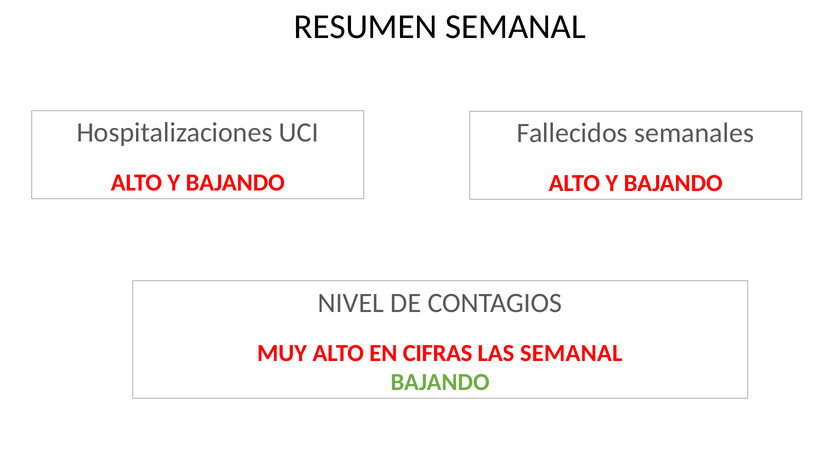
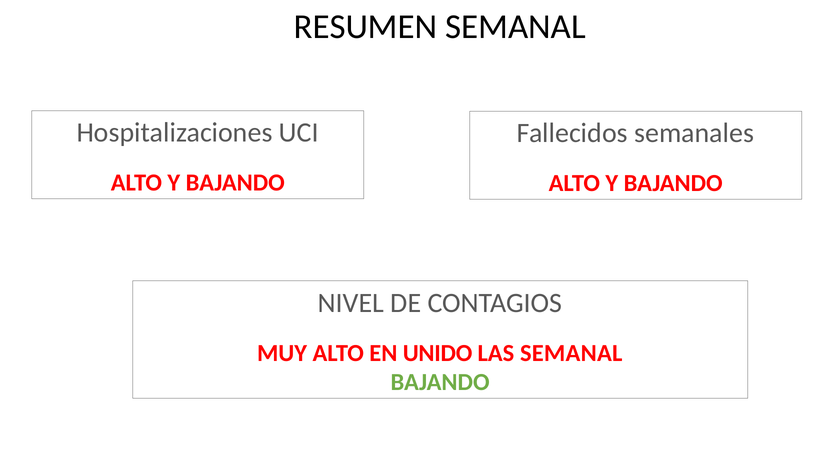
CIFRAS: CIFRAS -> UNIDO
